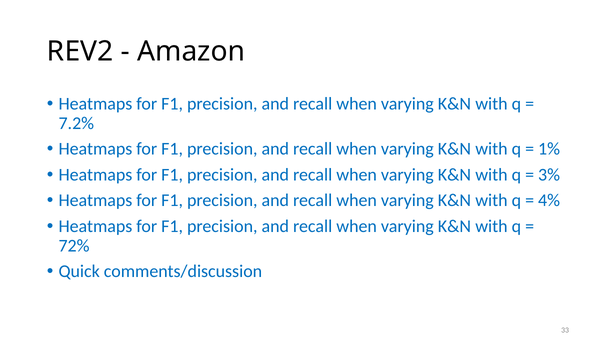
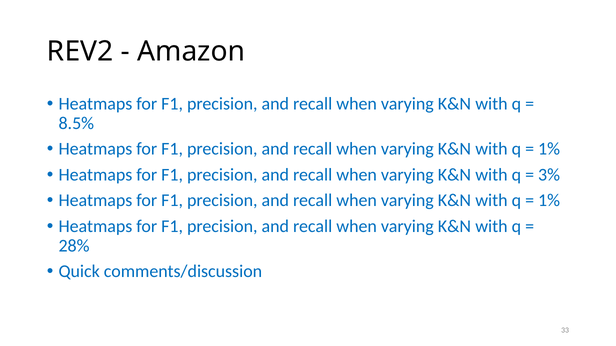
7.2%: 7.2% -> 8.5%
4% at (549, 201): 4% -> 1%
72%: 72% -> 28%
